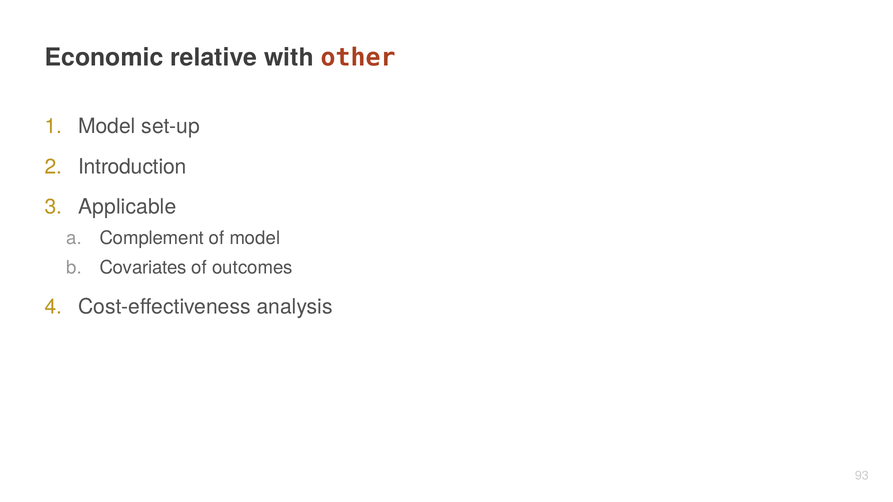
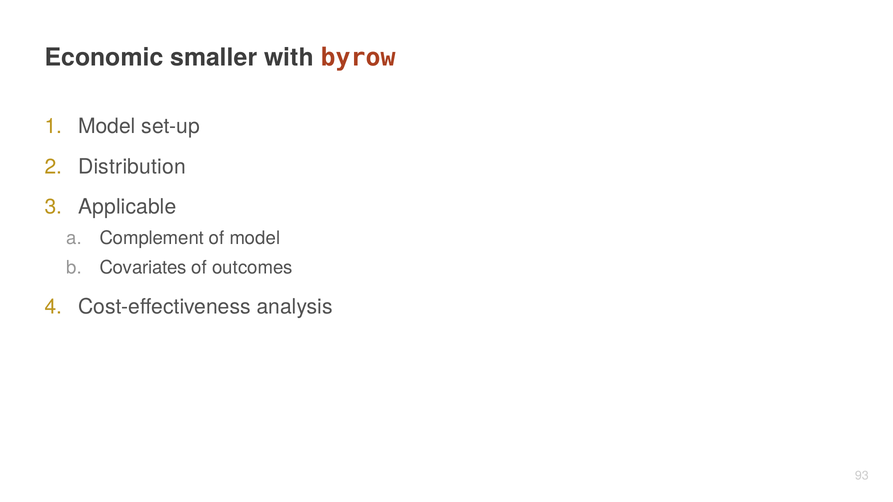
relative: relative -> smaller
other: other -> byrow
Introduction: Introduction -> Distribution
